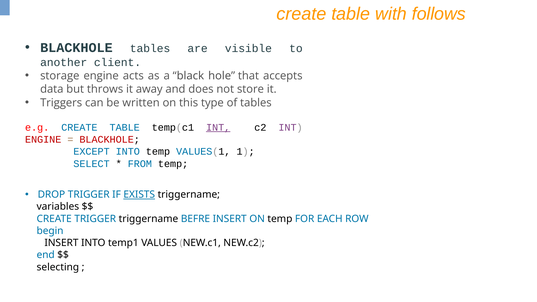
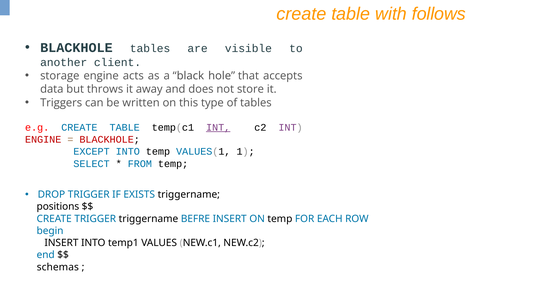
EXISTS underline: present -> none
variables: variables -> positions
selecting: selecting -> schemas
